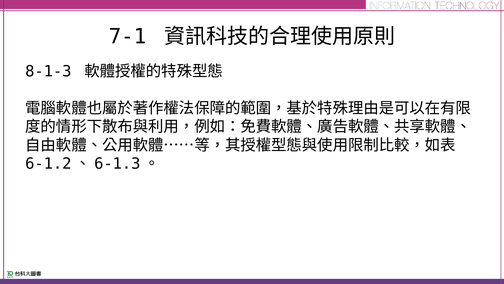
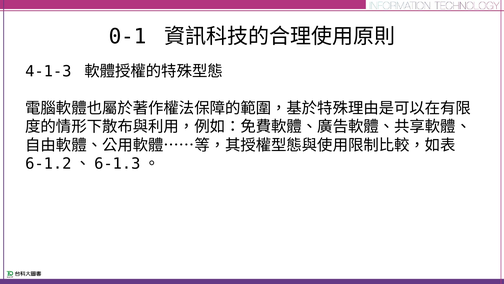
7-1: 7-1 -> 0-1
8-1-3: 8-1-3 -> 4-1-3
